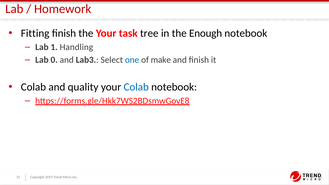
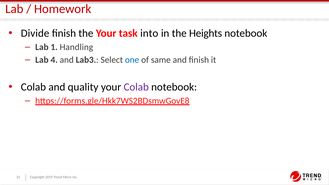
Fitting: Fitting -> Divide
tree: tree -> into
Enough: Enough -> Heights
0: 0 -> 4
make: make -> same
Colab at (136, 87) colour: blue -> purple
